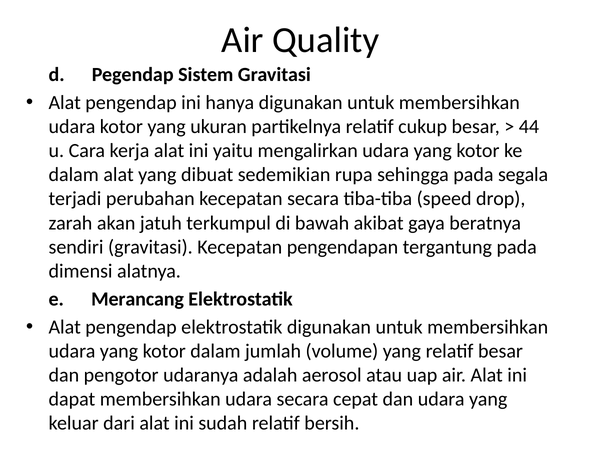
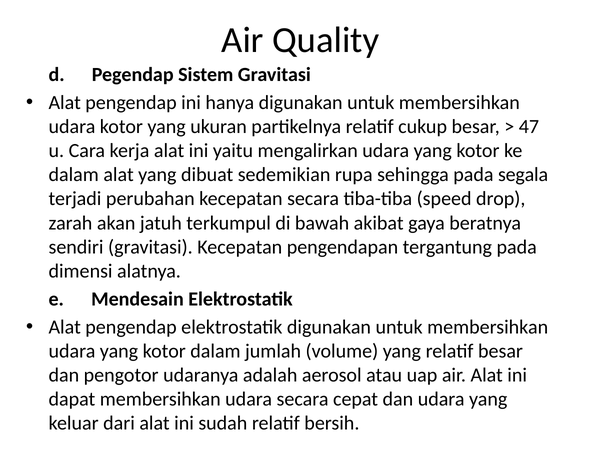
44: 44 -> 47
Merancang: Merancang -> Mendesain
